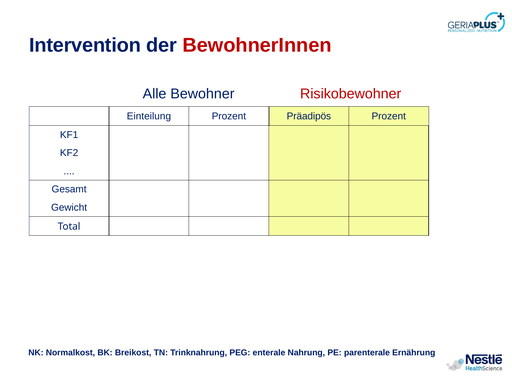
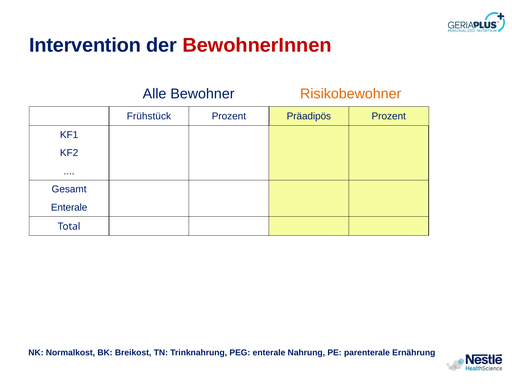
Risikobewohner colour: red -> orange
Einteilung: Einteilung -> Frühstück
Gewicht at (69, 208): Gewicht -> Enterale
